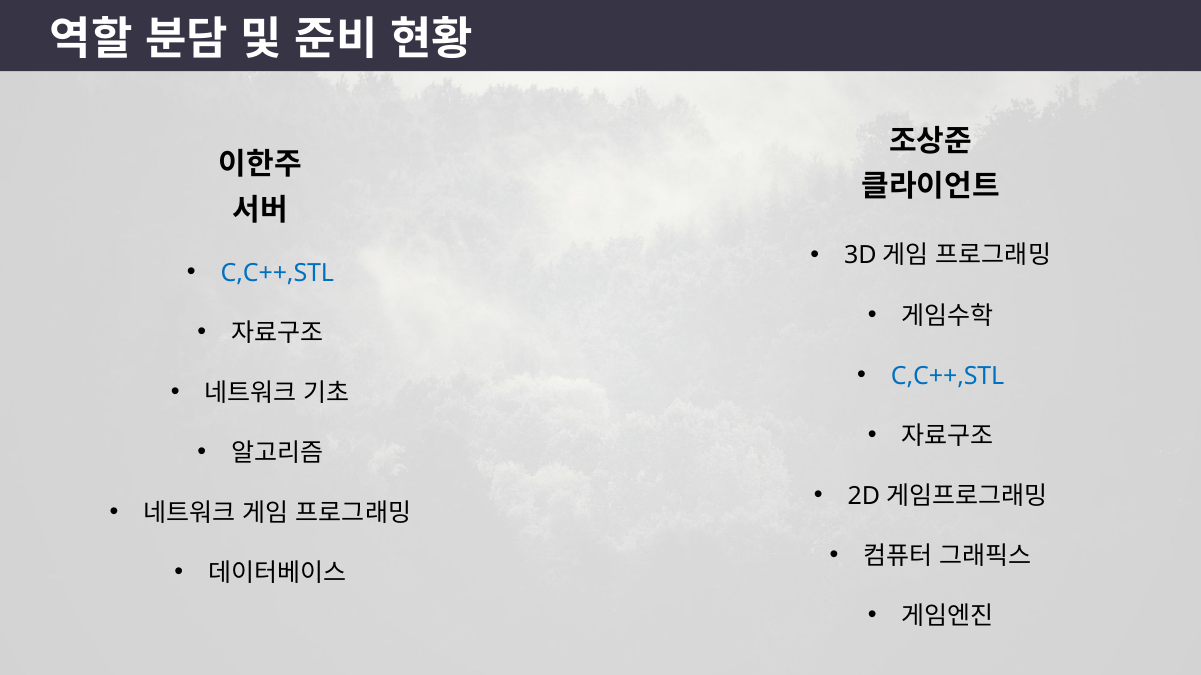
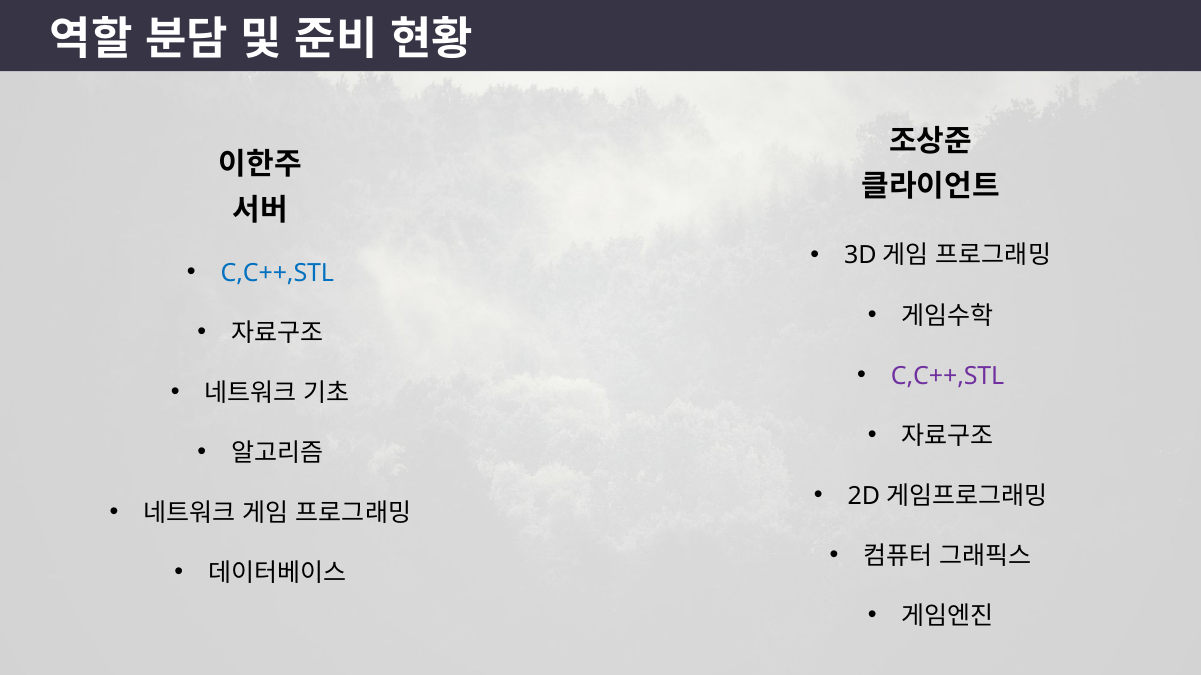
C,C++,STL at (948, 376) colour: blue -> purple
